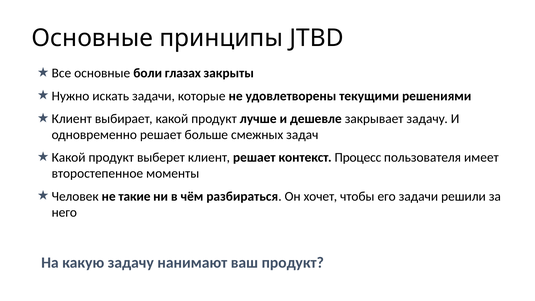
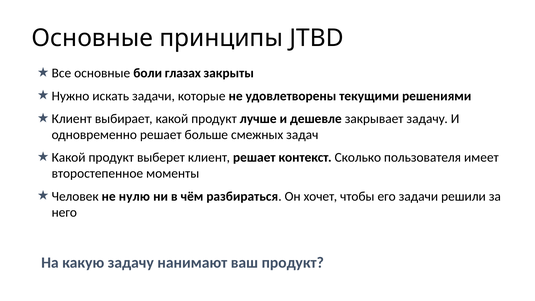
Процесс: Процесс -> Сколько
такие: такие -> нулю
